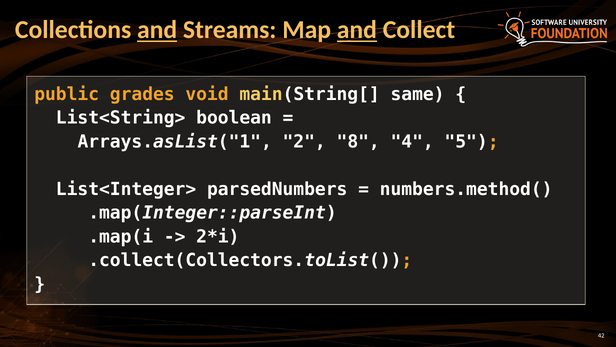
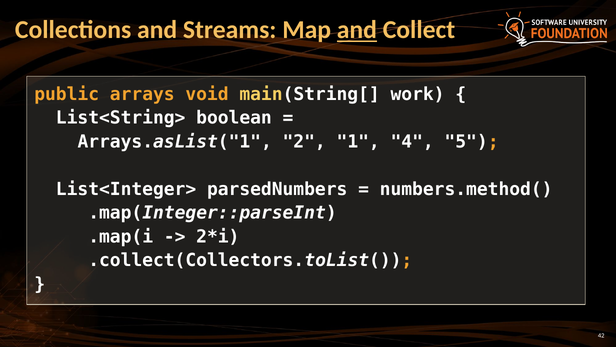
and at (157, 30) underline: present -> none
grades: grades -> arrays
same: same -> work
8: 8 -> 1
